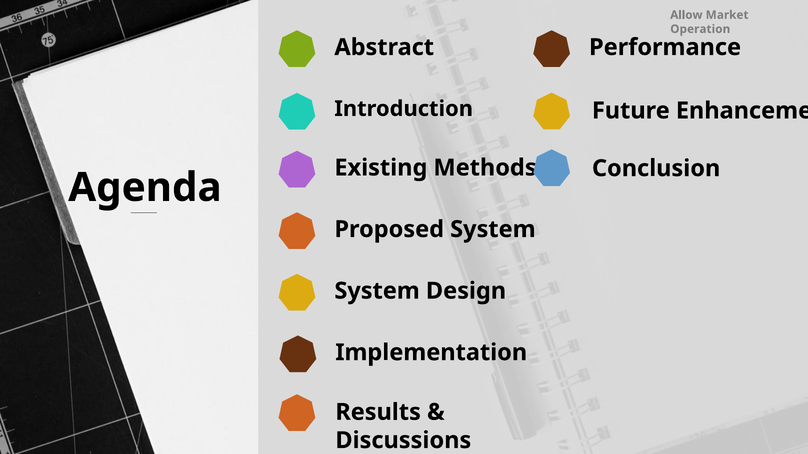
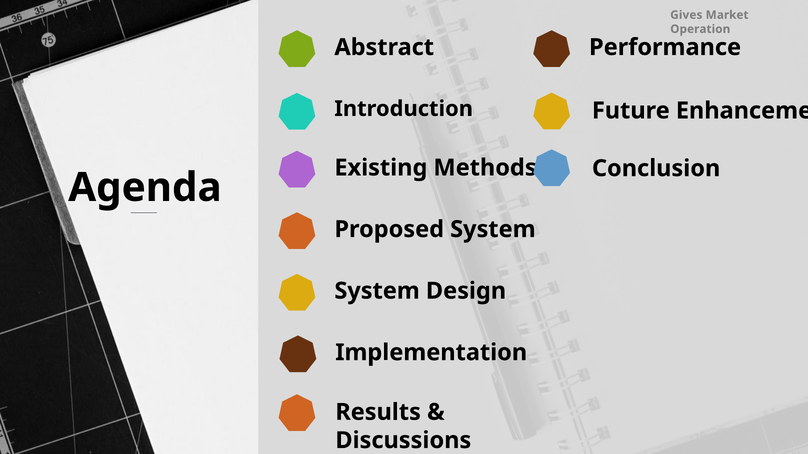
Allow: Allow -> Gives
